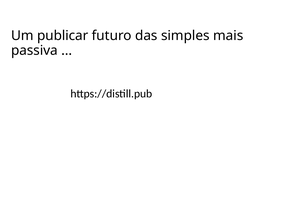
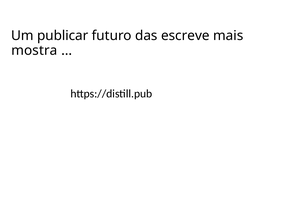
simples: simples -> escreve
passiva: passiva -> mostra
